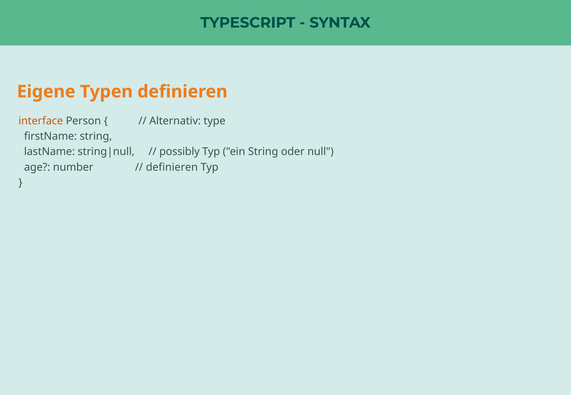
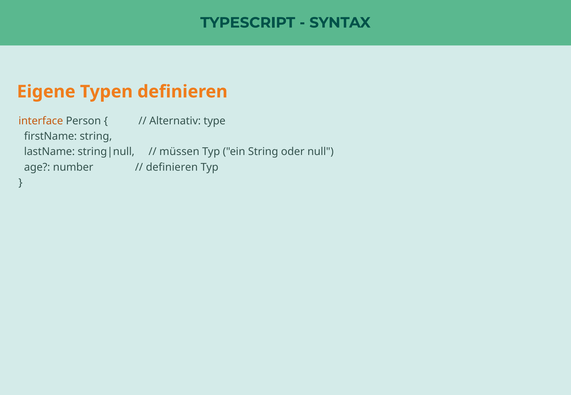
possibly: possibly -> müssen
